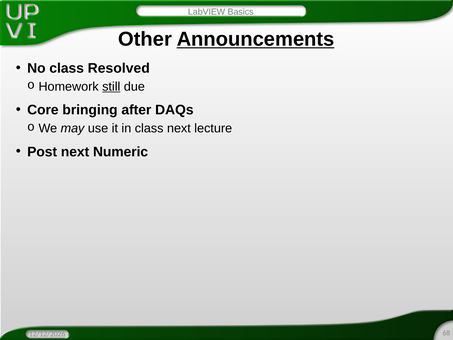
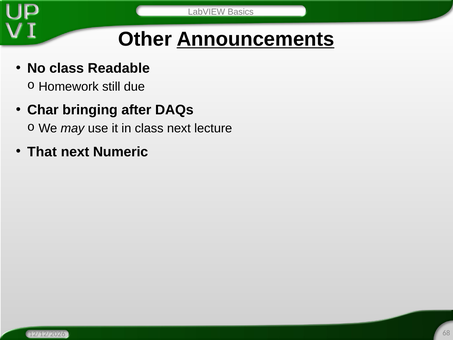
Resolved: Resolved -> Readable
still underline: present -> none
Core: Core -> Char
Post: Post -> That
